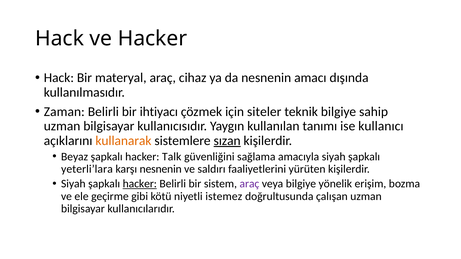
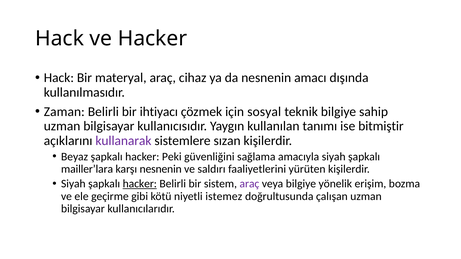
siteler: siteler -> sosyal
kullanıcı: kullanıcı -> bitmiştir
kullanarak colour: orange -> purple
sızan underline: present -> none
Talk: Talk -> Peki
yeterli’lara: yeterli’lara -> mailler’lara
